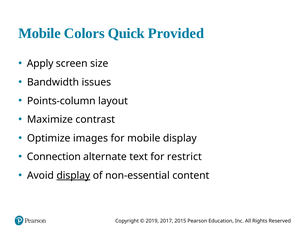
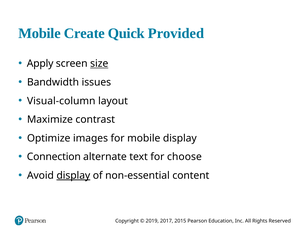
Colors: Colors -> Create
size underline: none -> present
Points-column: Points-column -> Visual-column
restrict: restrict -> choose
